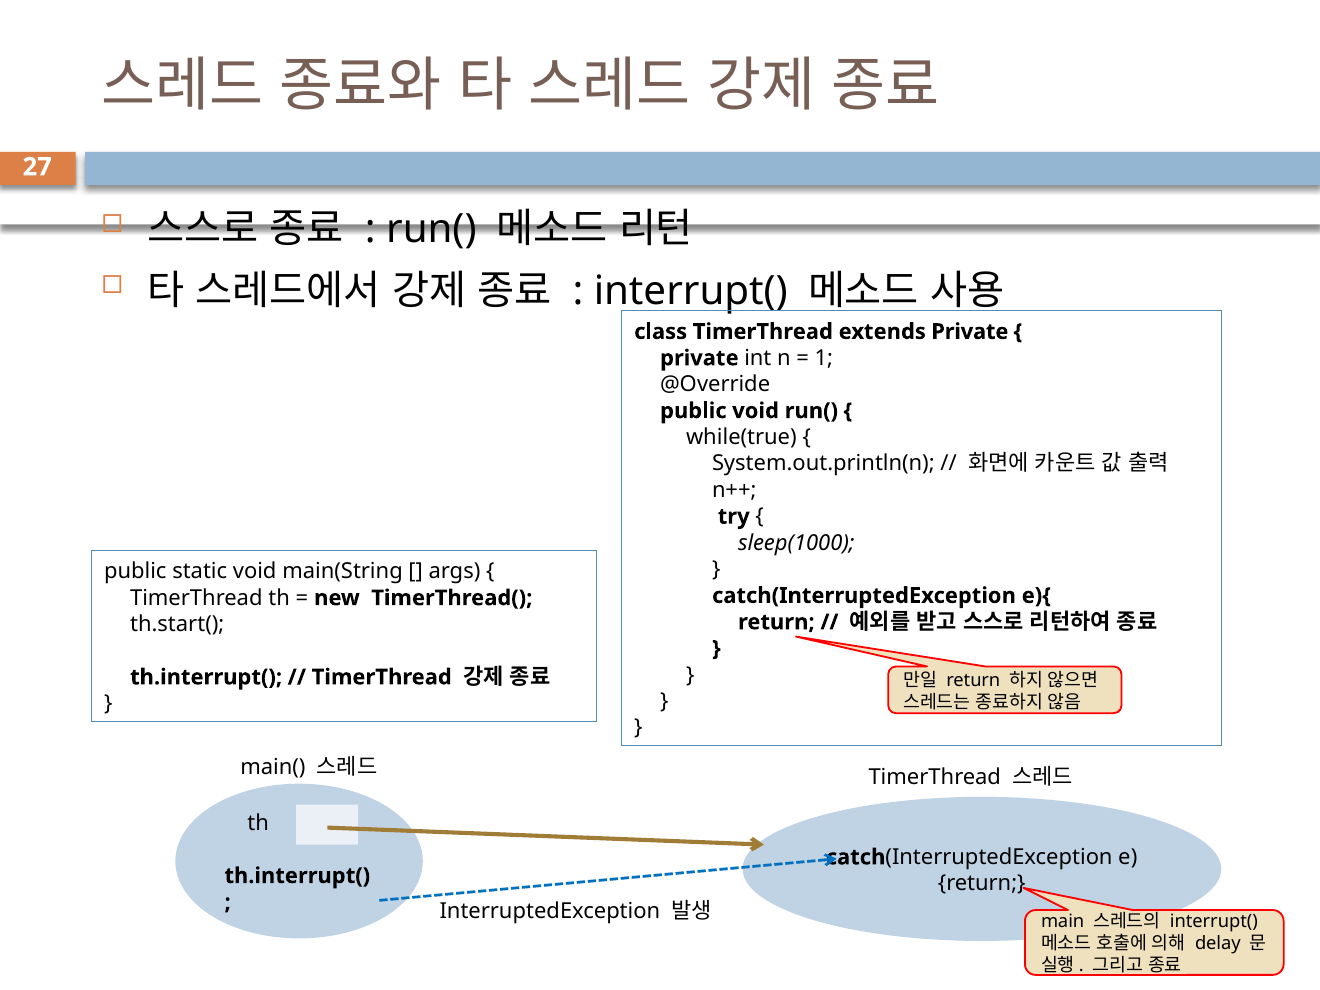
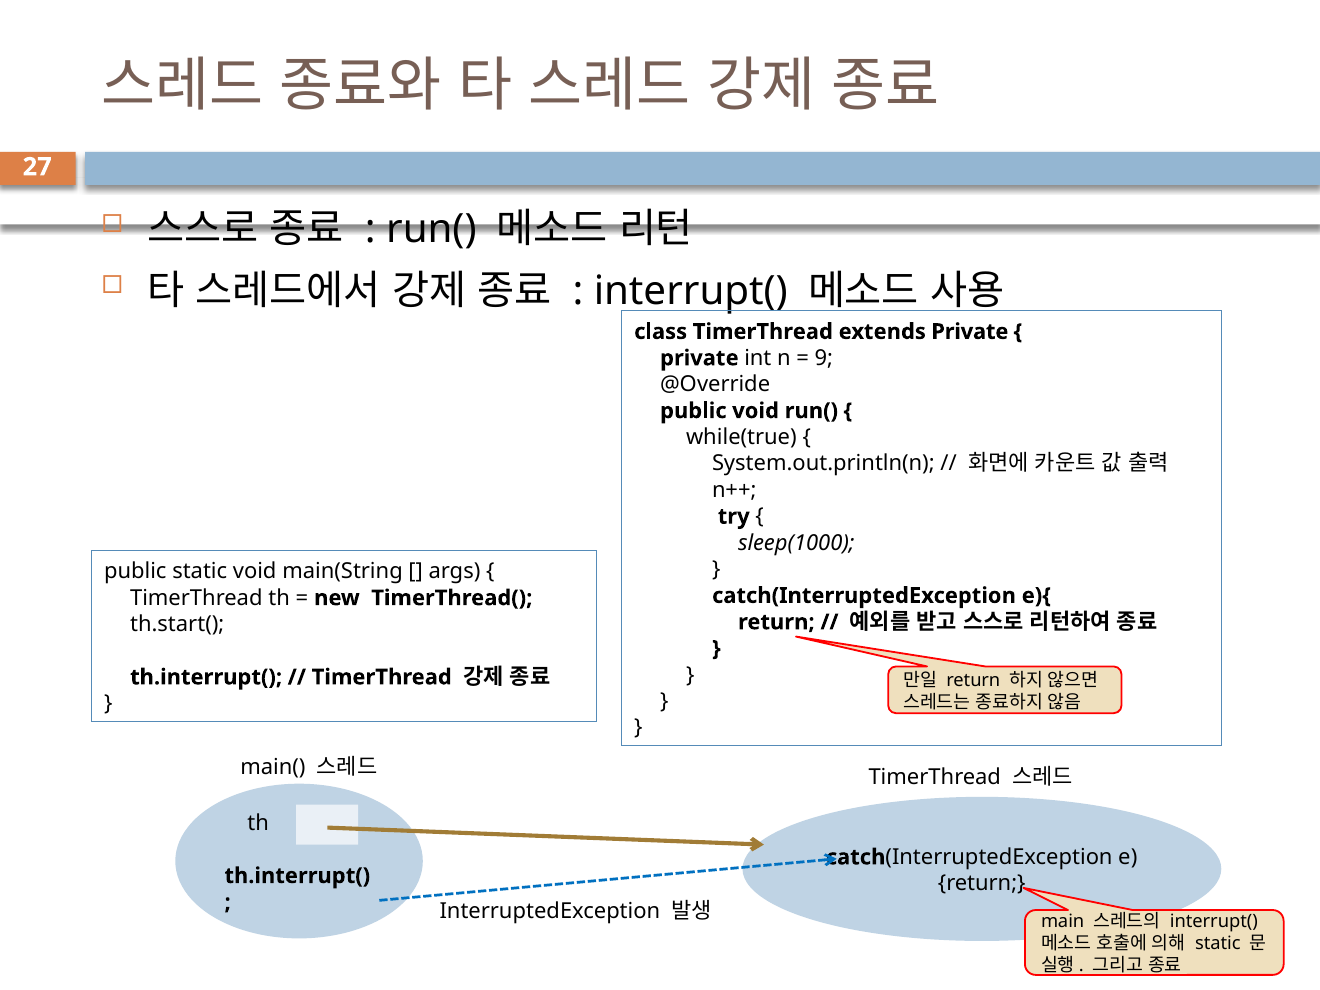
1: 1 -> 9
delay at (1218, 944): delay -> static
